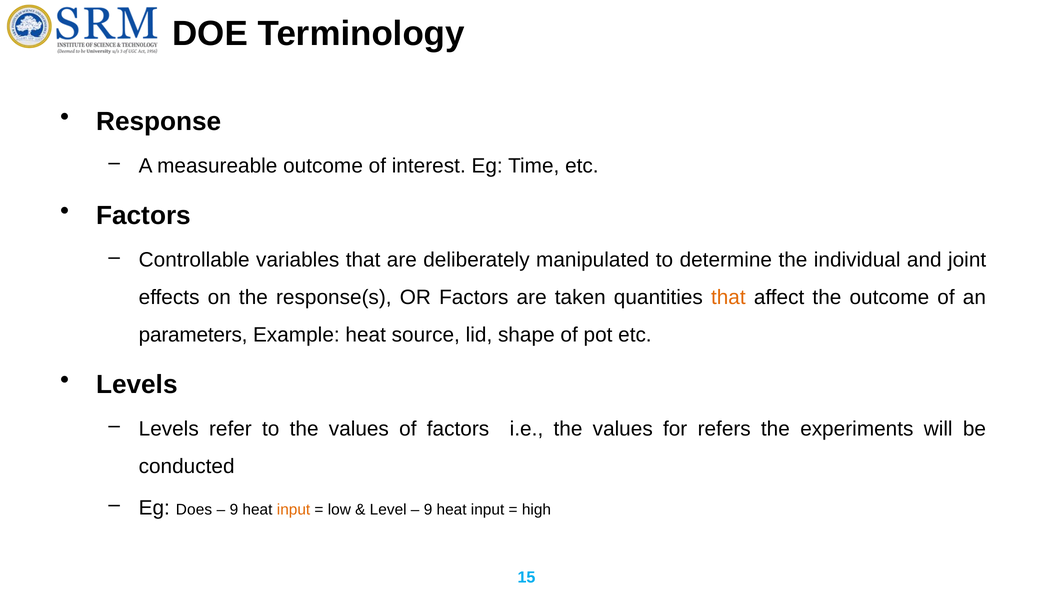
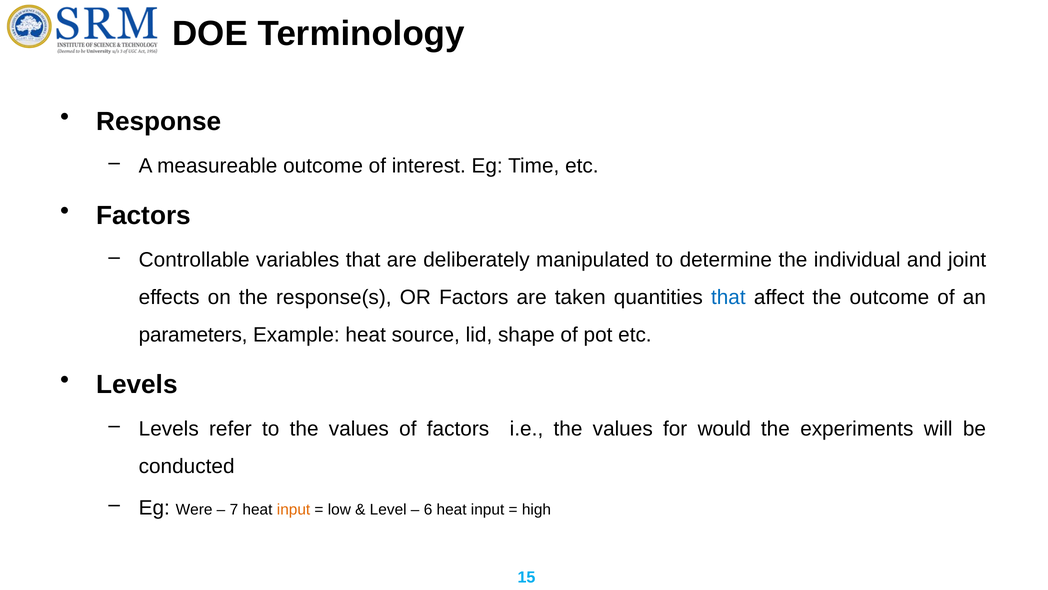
that at (728, 297) colour: orange -> blue
refers: refers -> would
Does: Does -> Were
9 at (234, 509): 9 -> 7
9 at (428, 509): 9 -> 6
